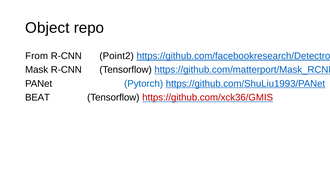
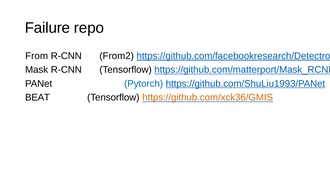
Object: Object -> Failure
Point2: Point2 -> From2
https://github.com/xck36/GMIS colour: red -> orange
